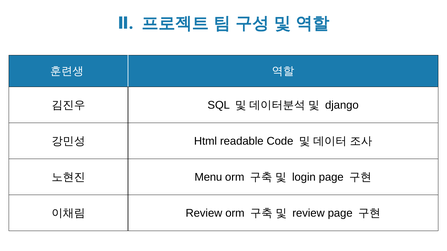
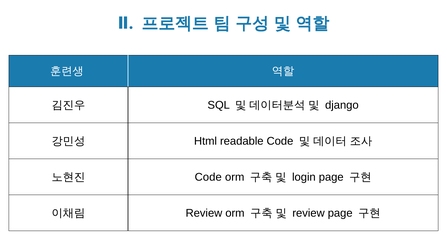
Menu at (208, 177): Menu -> Code
